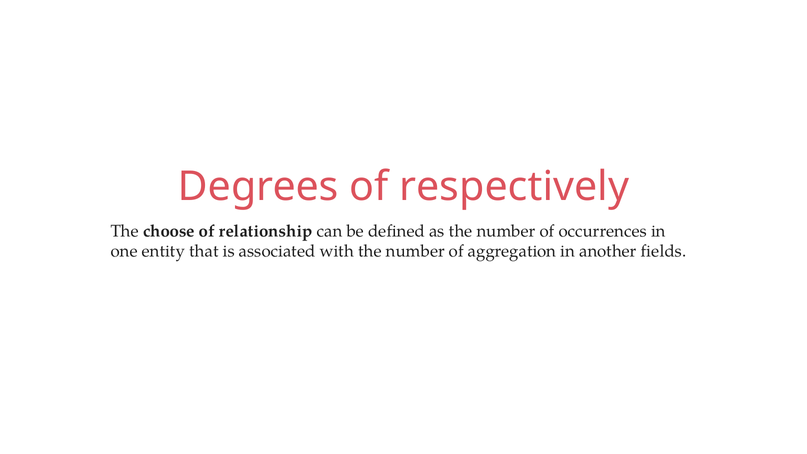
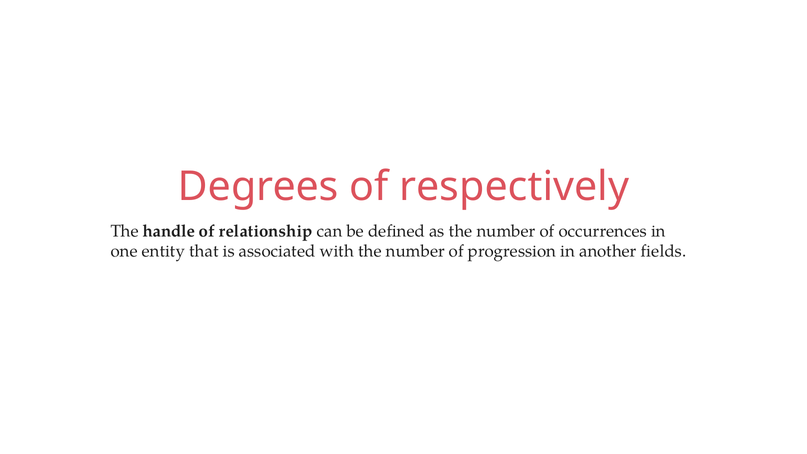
choose: choose -> handle
aggregation: aggregation -> progression
